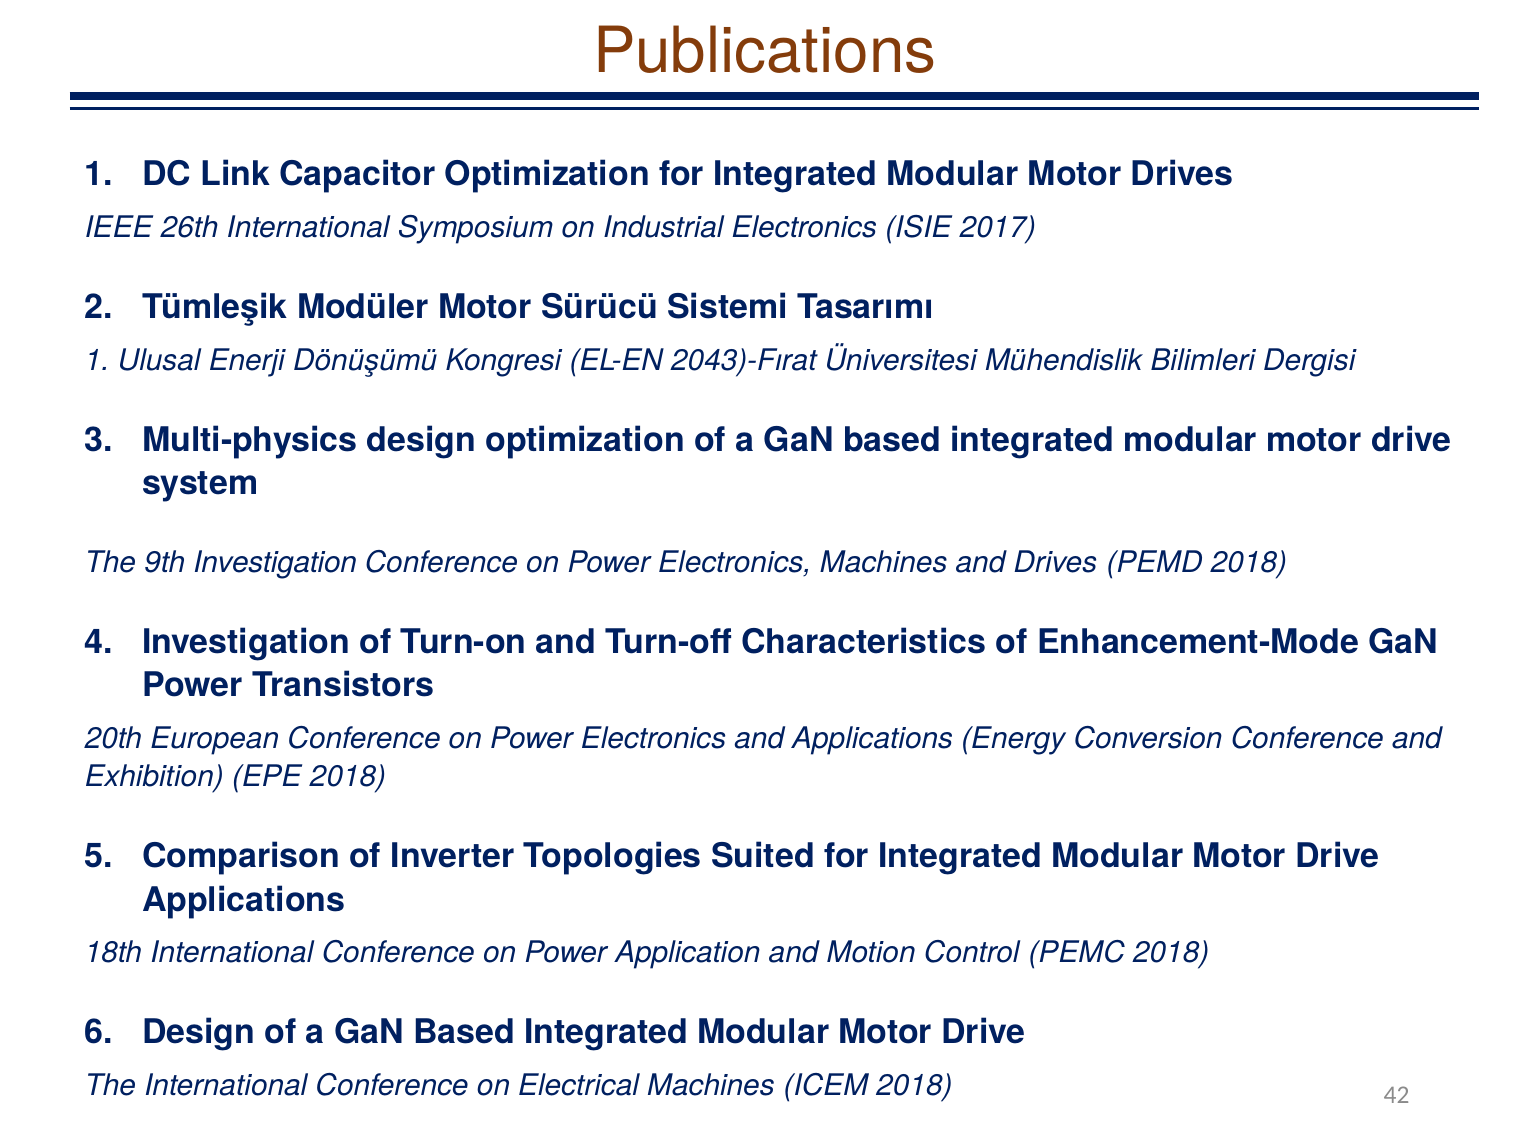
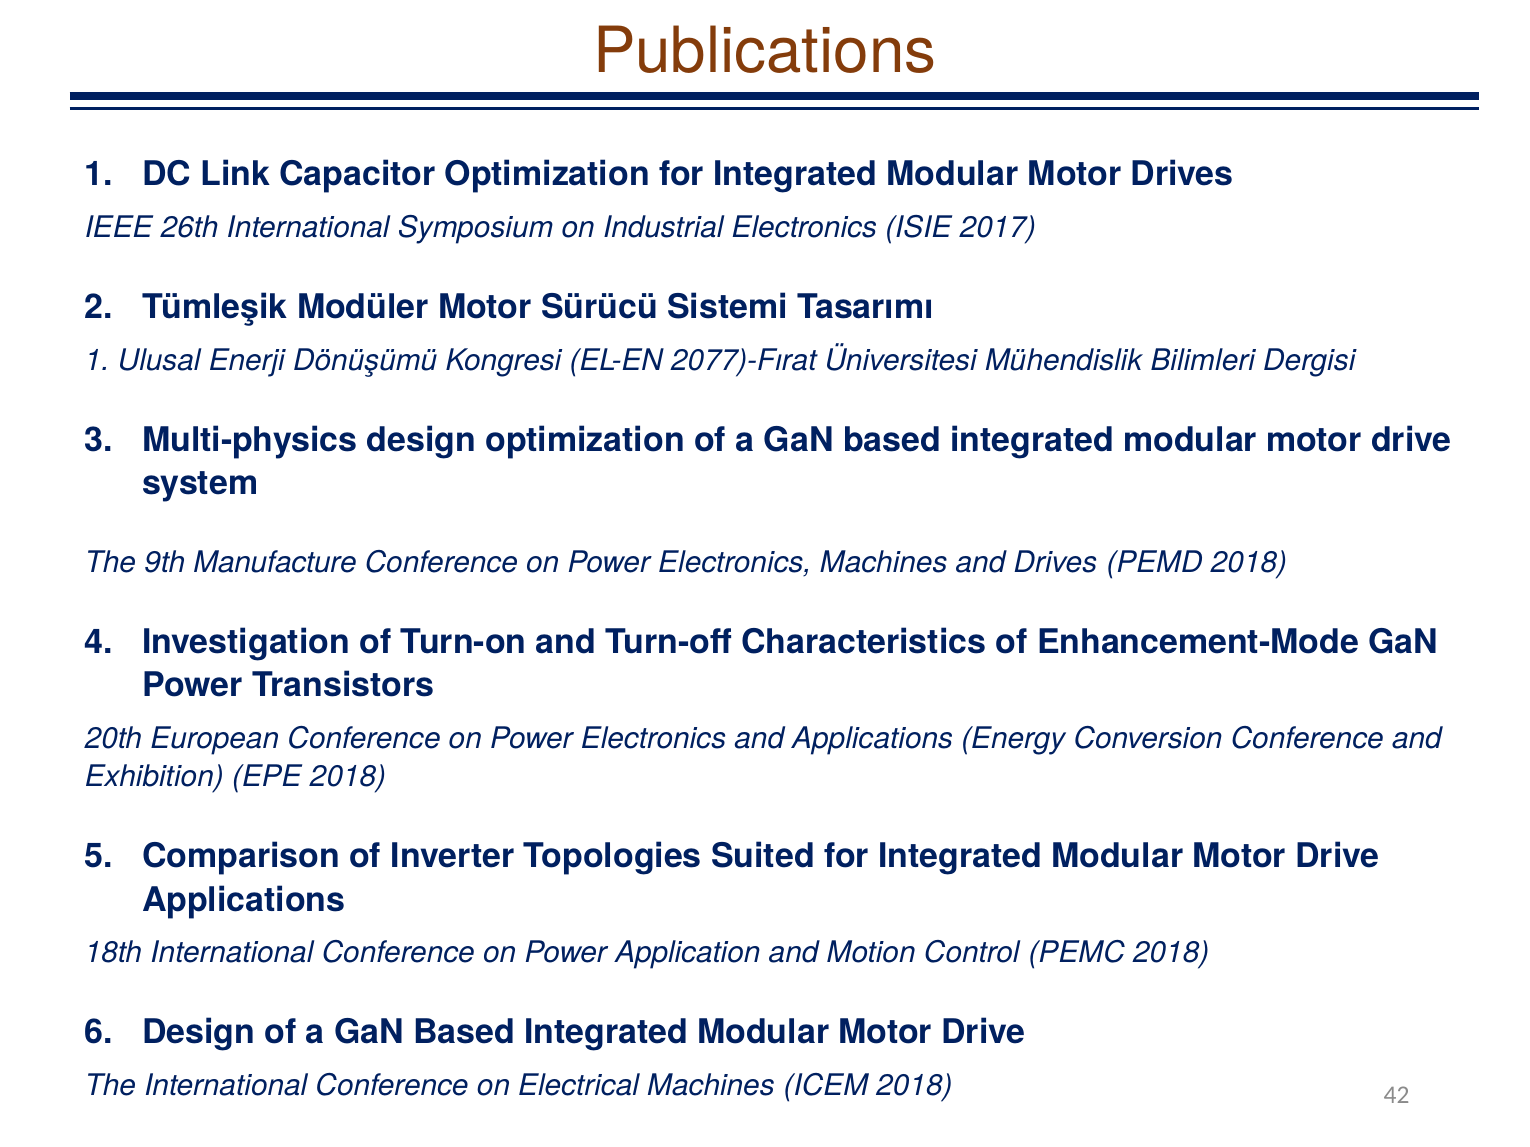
2043)-Fırat: 2043)-Fırat -> 2077)-Fırat
9th Investigation: Investigation -> Manufacture
